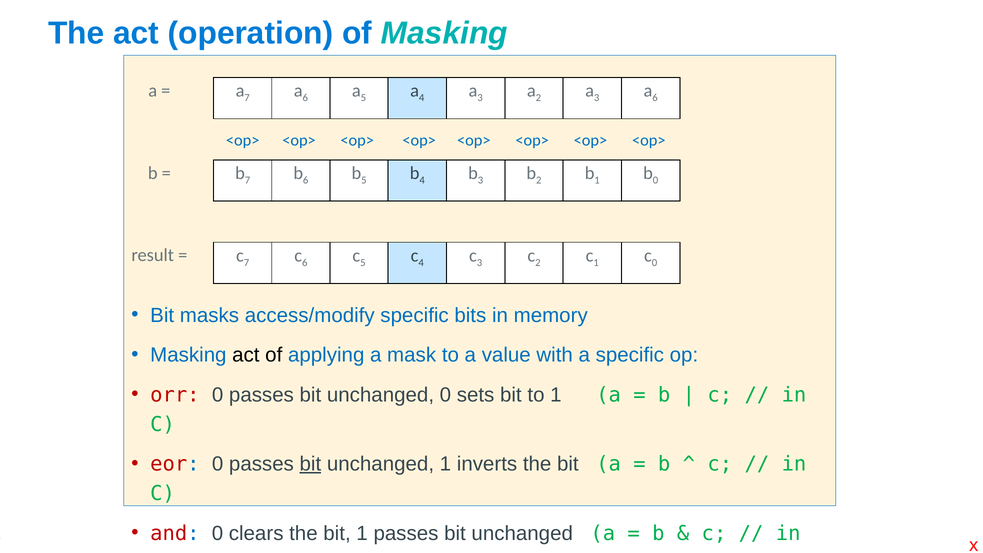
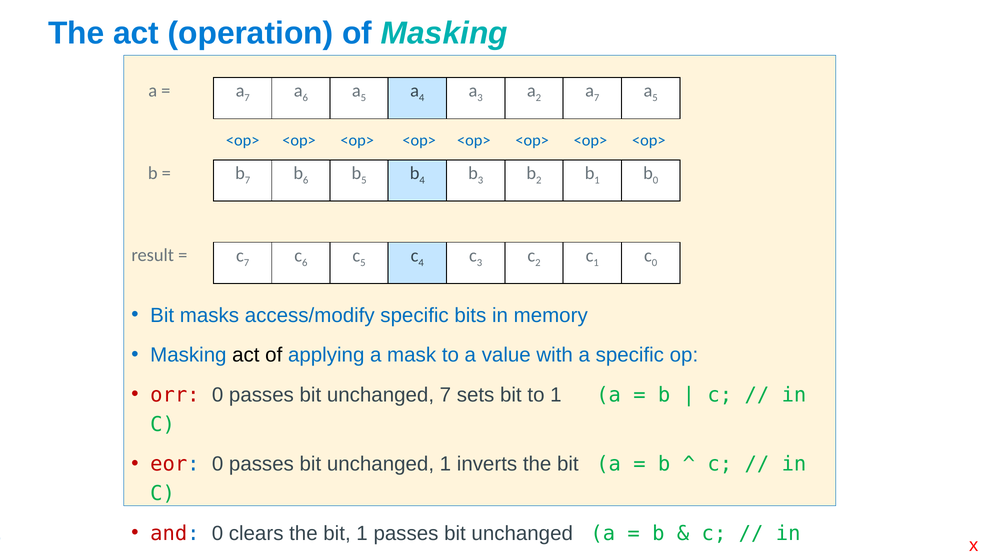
3 at (597, 98): 3 -> 7
6 at (655, 98): 6 -> 5
unchanged 0: 0 -> 7
bit at (310, 464) underline: present -> none
